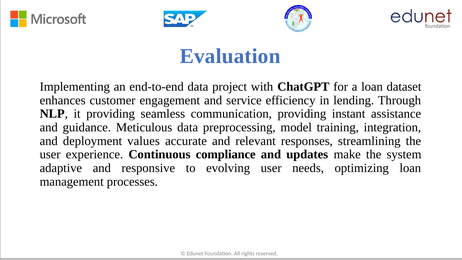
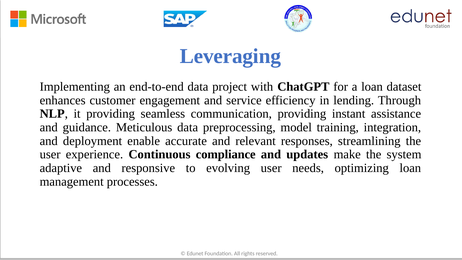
Evaluation: Evaluation -> Leveraging
values: values -> enable
